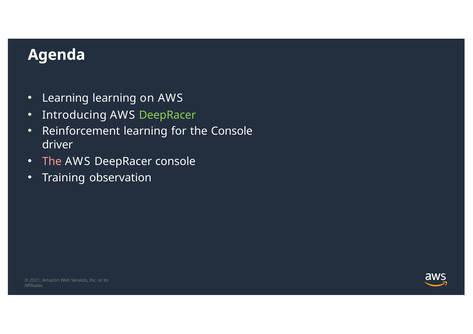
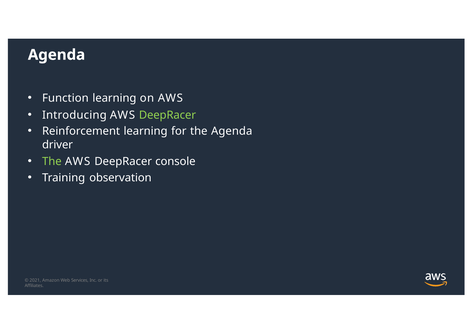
Learning at (65, 98): Learning -> Function
the Console: Console -> Agenda
The at (52, 162) colour: pink -> light green
